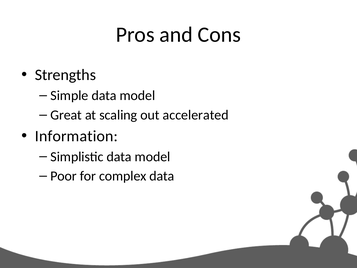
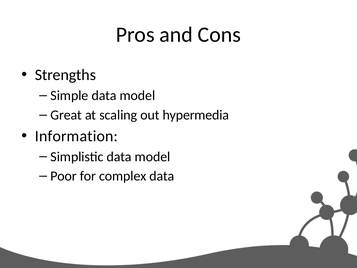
accelerated: accelerated -> hypermedia
